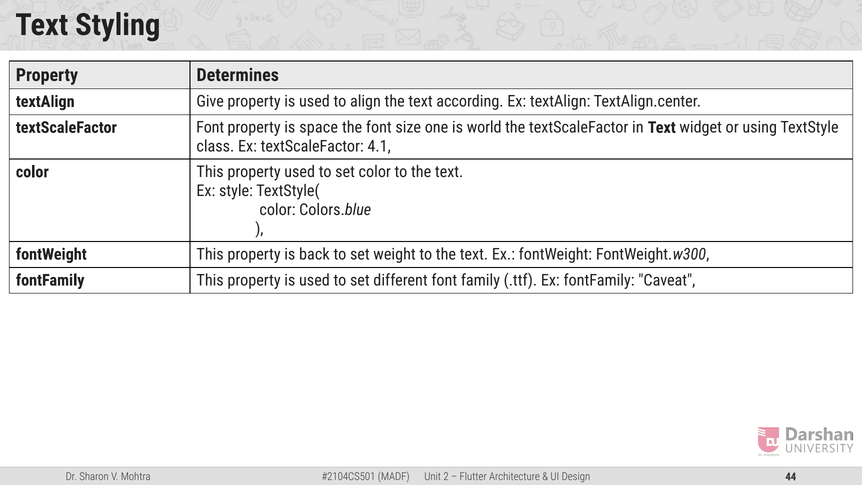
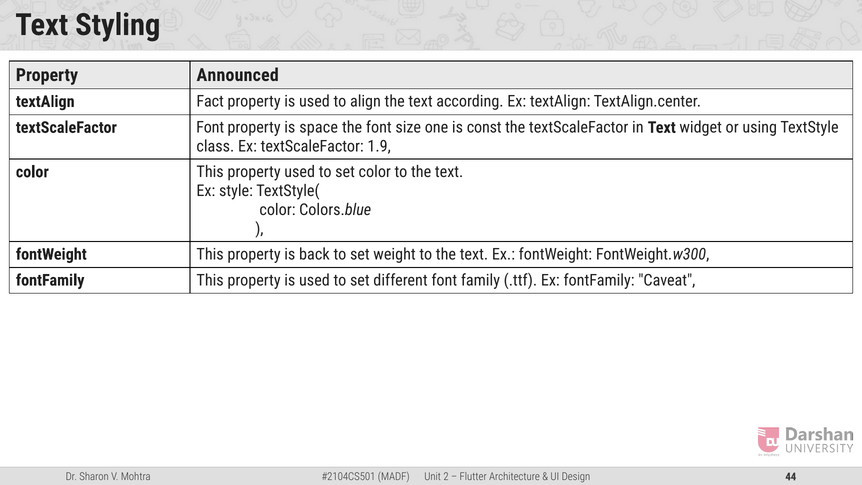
Determines: Determines -> Announced
Give: Give -> Fact
world: world -> const
4.1: 4.1 -> 1.9
